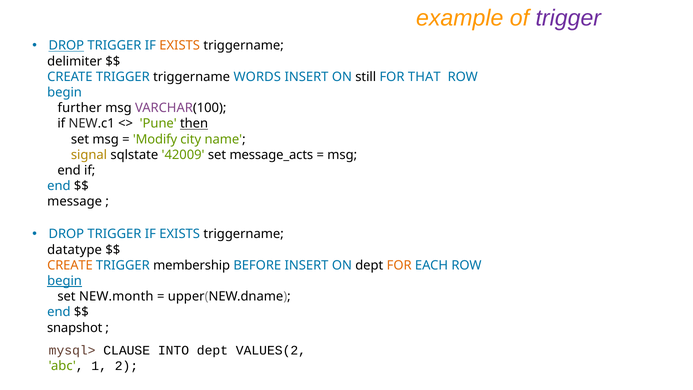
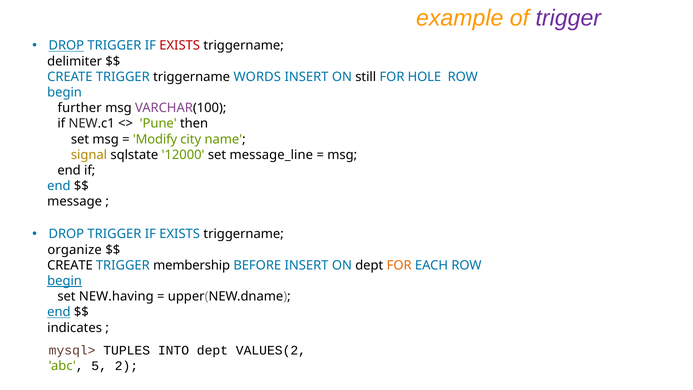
EXISTS at (180, 46) colour: orange -> red
THAT: THAT -> HOLE
then underline: present -> none
42009: 42009 -> 12000
message_acts: message_acts -> message_line
datatype: datatype -> organize
CREATE at (70, 265) colour: orange -> black
NEW.month: NEW.month -> NEW.having
end at (59, 312) underline: none -> present
snapshot: snapshot -> indicates
CLAUSE: CLAUSE -> TUPLES
1: 1 -> 5
